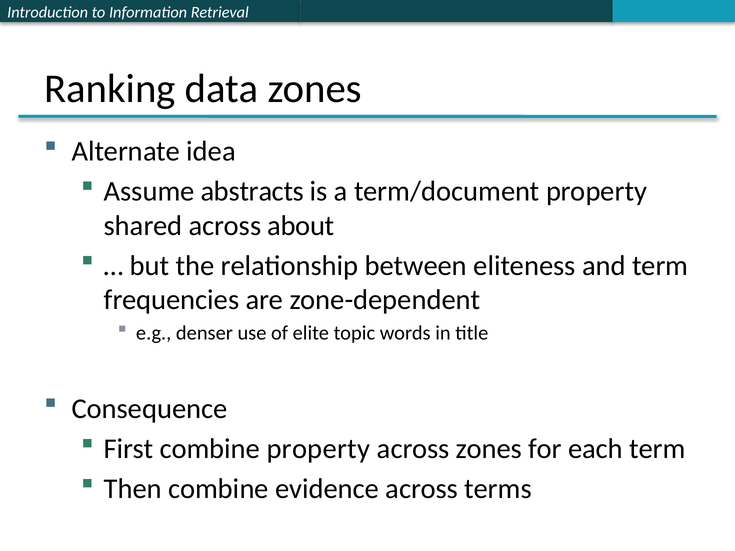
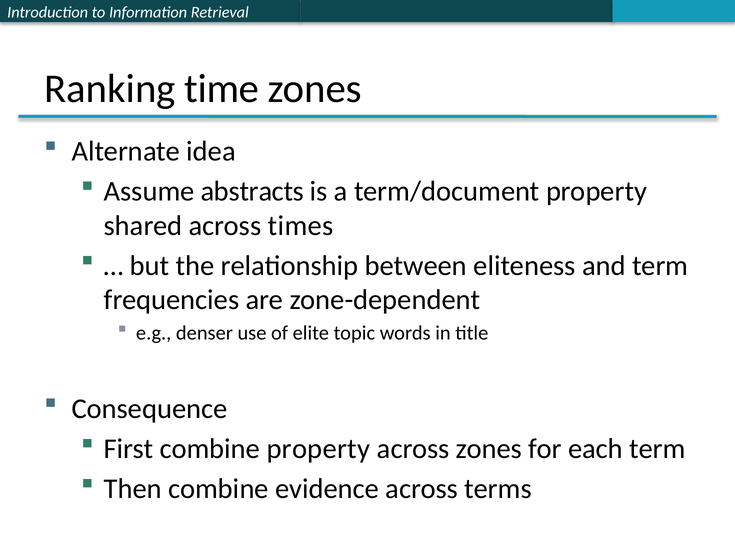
data: data -> time
about: about -> times
